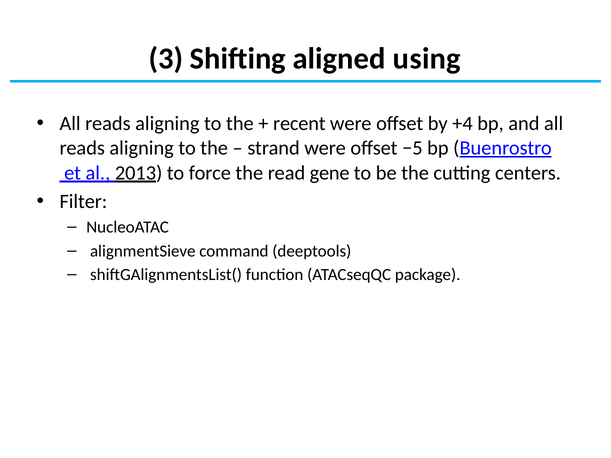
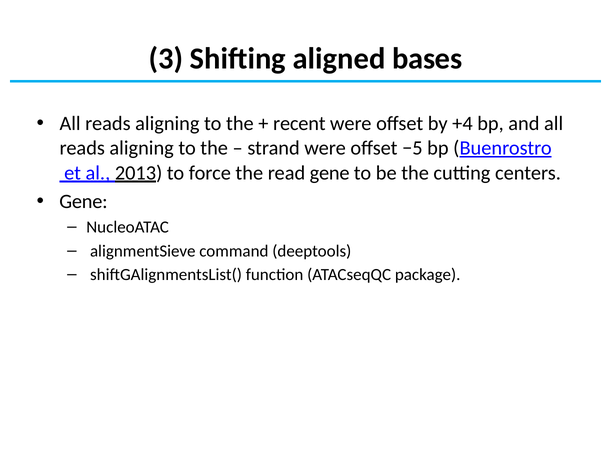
using: using -> bases
Filter at (83, 202): Filter -> Gene
